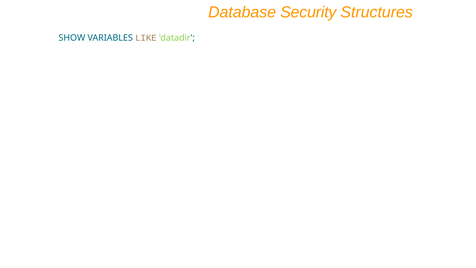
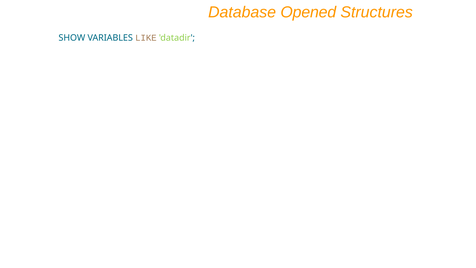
Security: Security -> Opened
